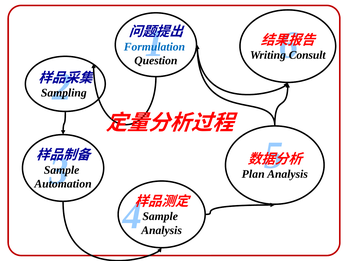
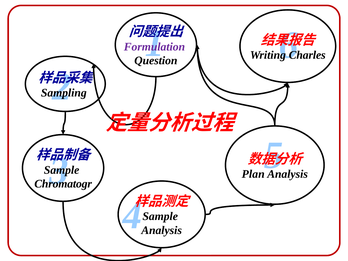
Formulation colour: blue -> purple
Consult: Consult -> Charles
Automation: Automation -> Chromatogr
